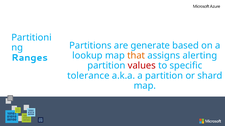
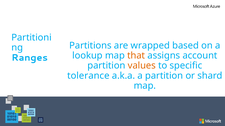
generate: generate -> wrapped
alerting: alerting -> account
values colour: red -> orange
